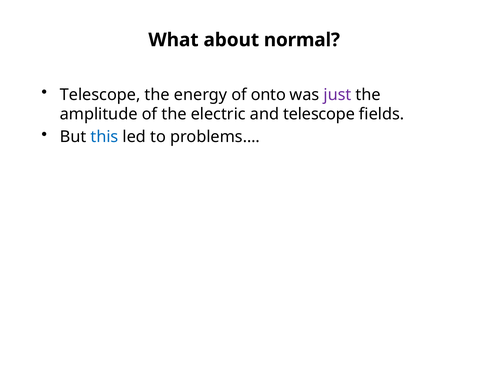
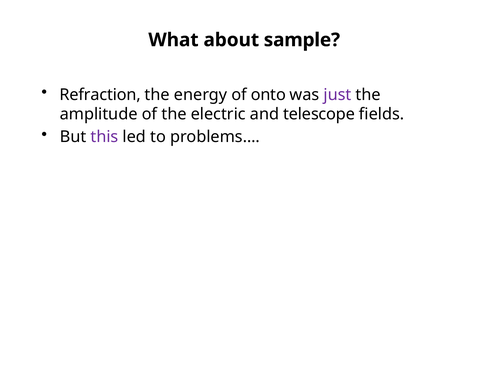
normal: normal -> sample
Telescope at (100, 95): Telescope -> Refraction
this colour: blue -> purple
